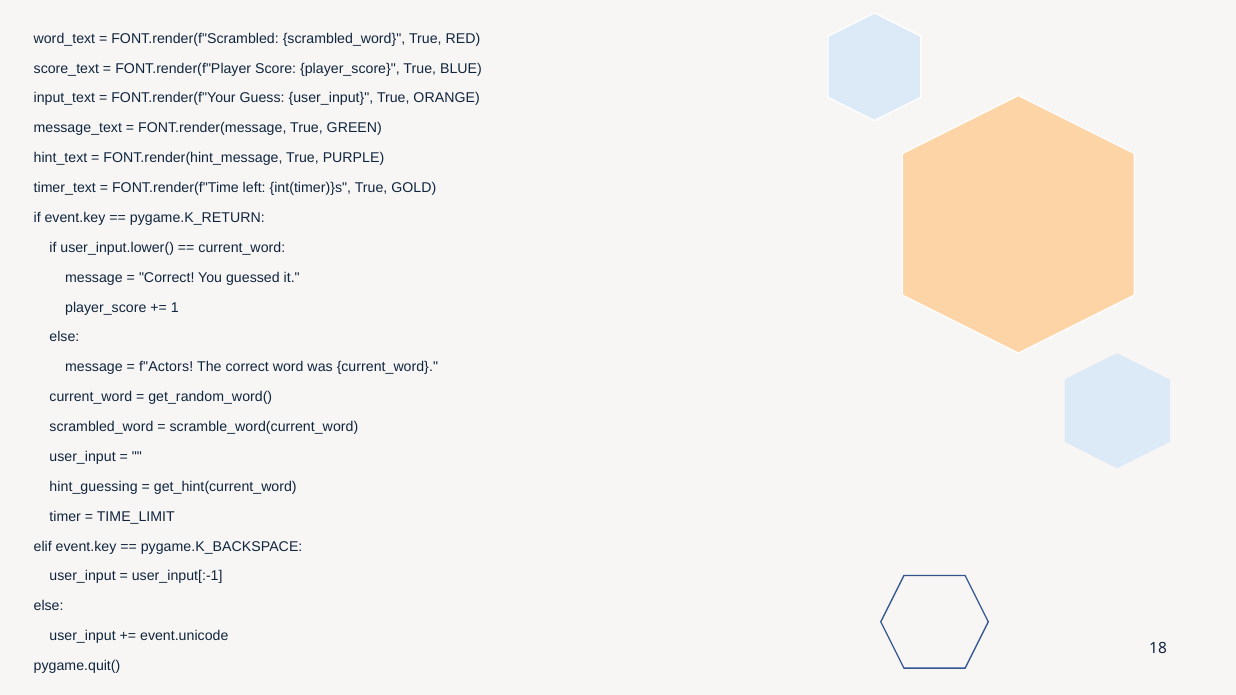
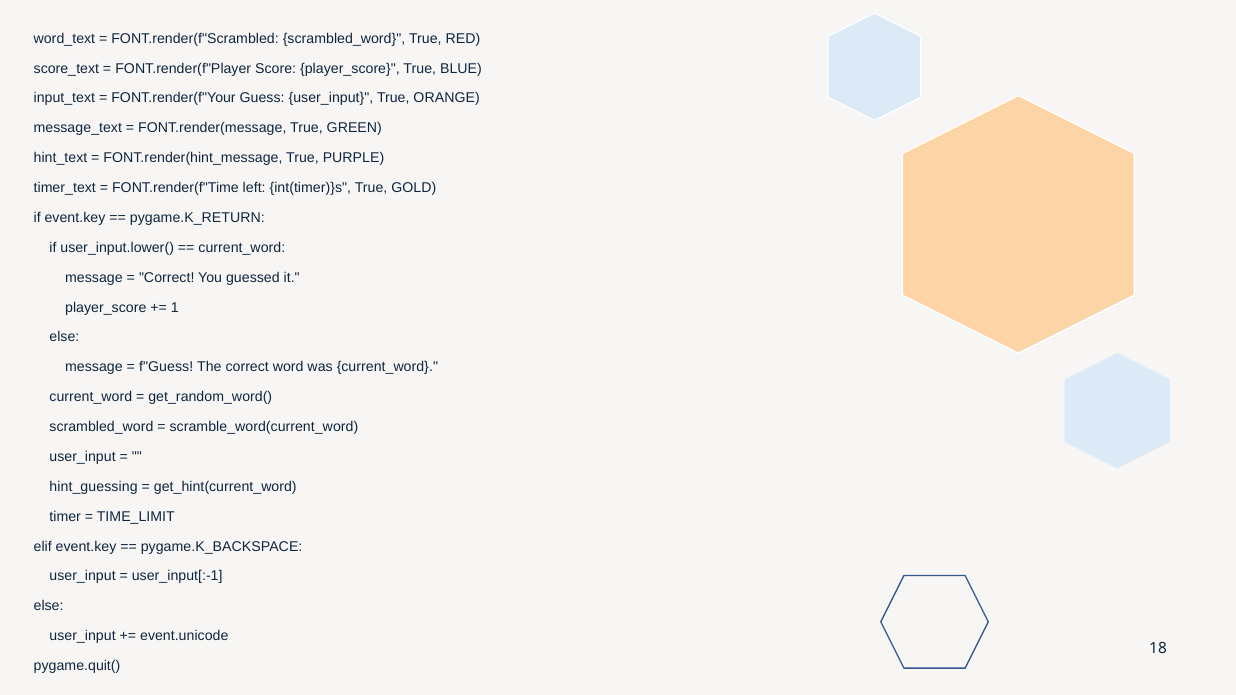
f"Actors: f"Actors -> f"Guess
